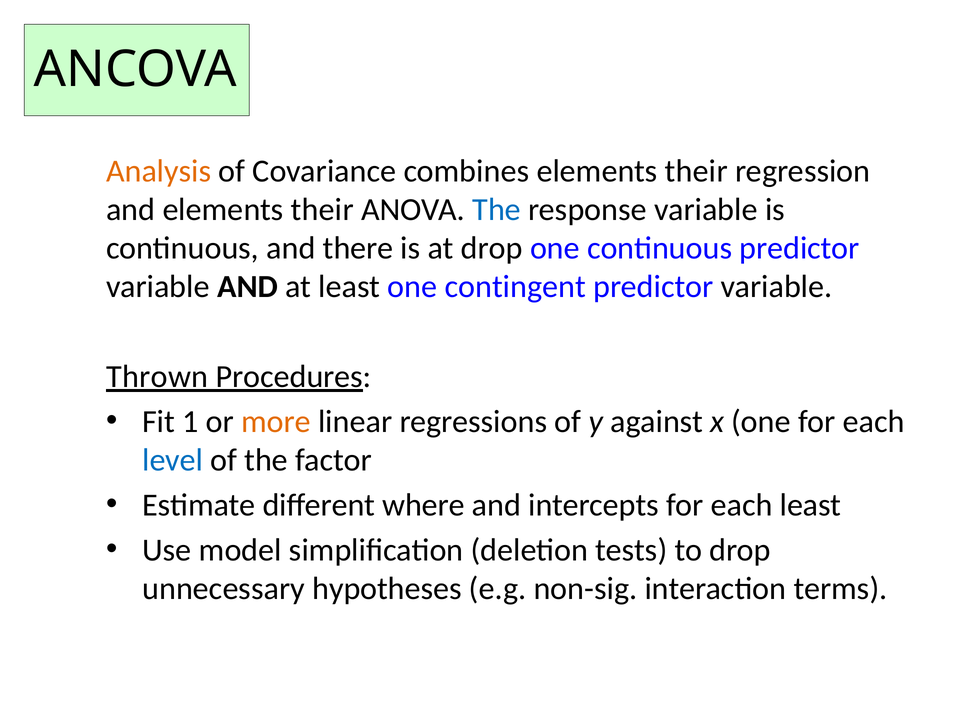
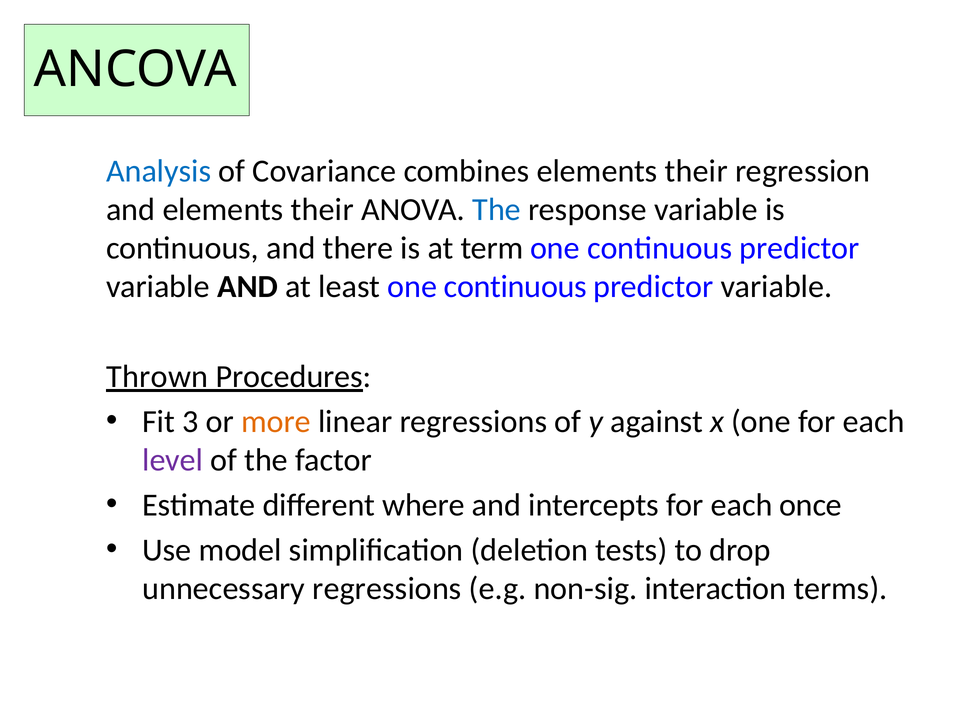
Analysis colour: orange -> blue
at drop: drop -> term
least one contingent: contingent -> continuous
1: 1 -> 3
level colour: blue -> purple
each least: least -> once
unnecessary hypotheses: hypotheses -> regressions
